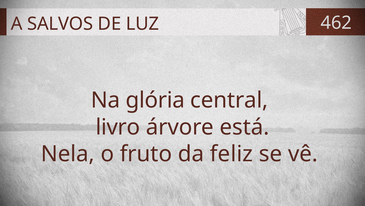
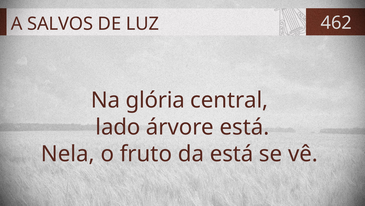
livro: livro -> lado
da feliz: feliz -> está
